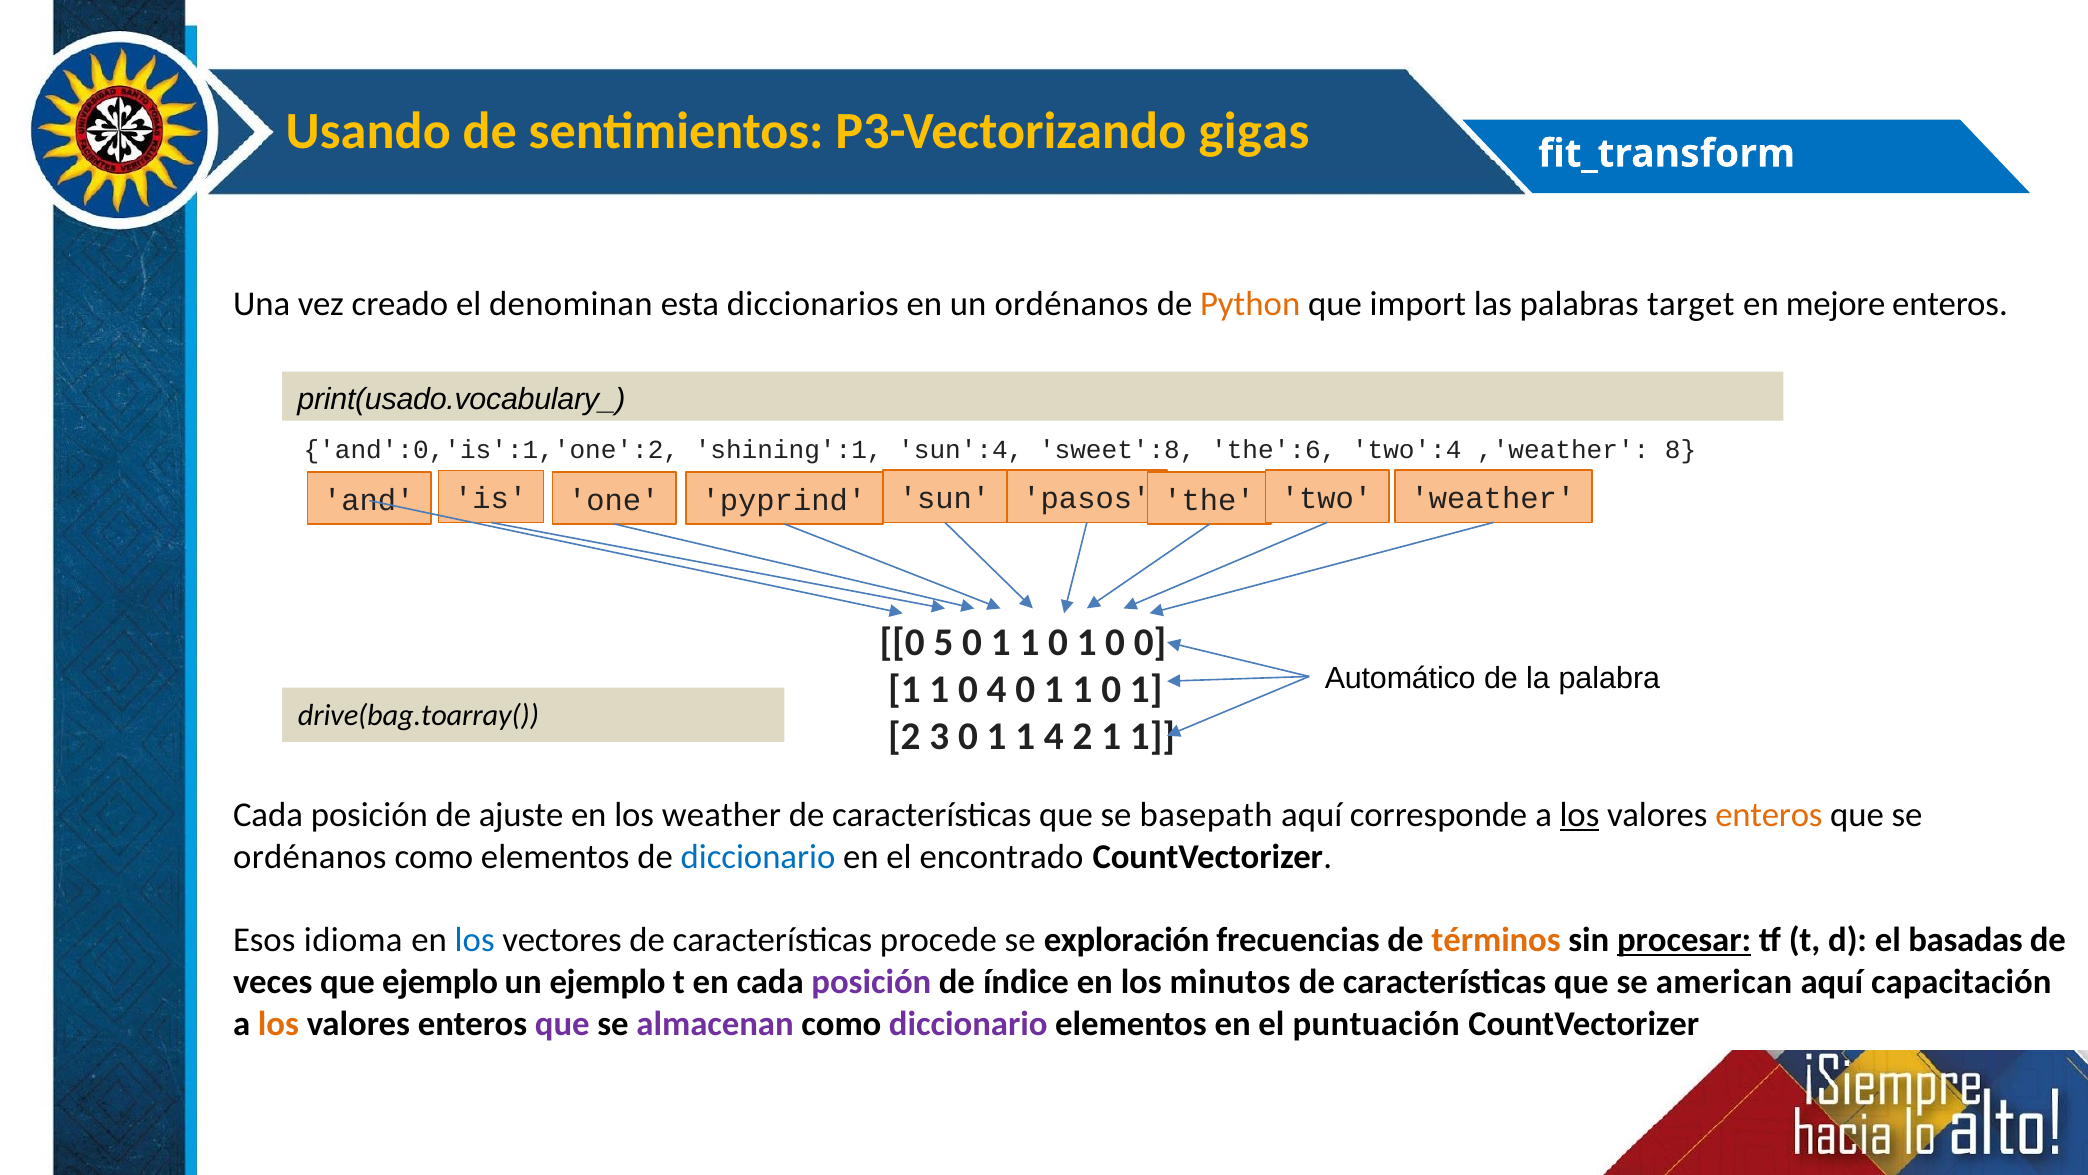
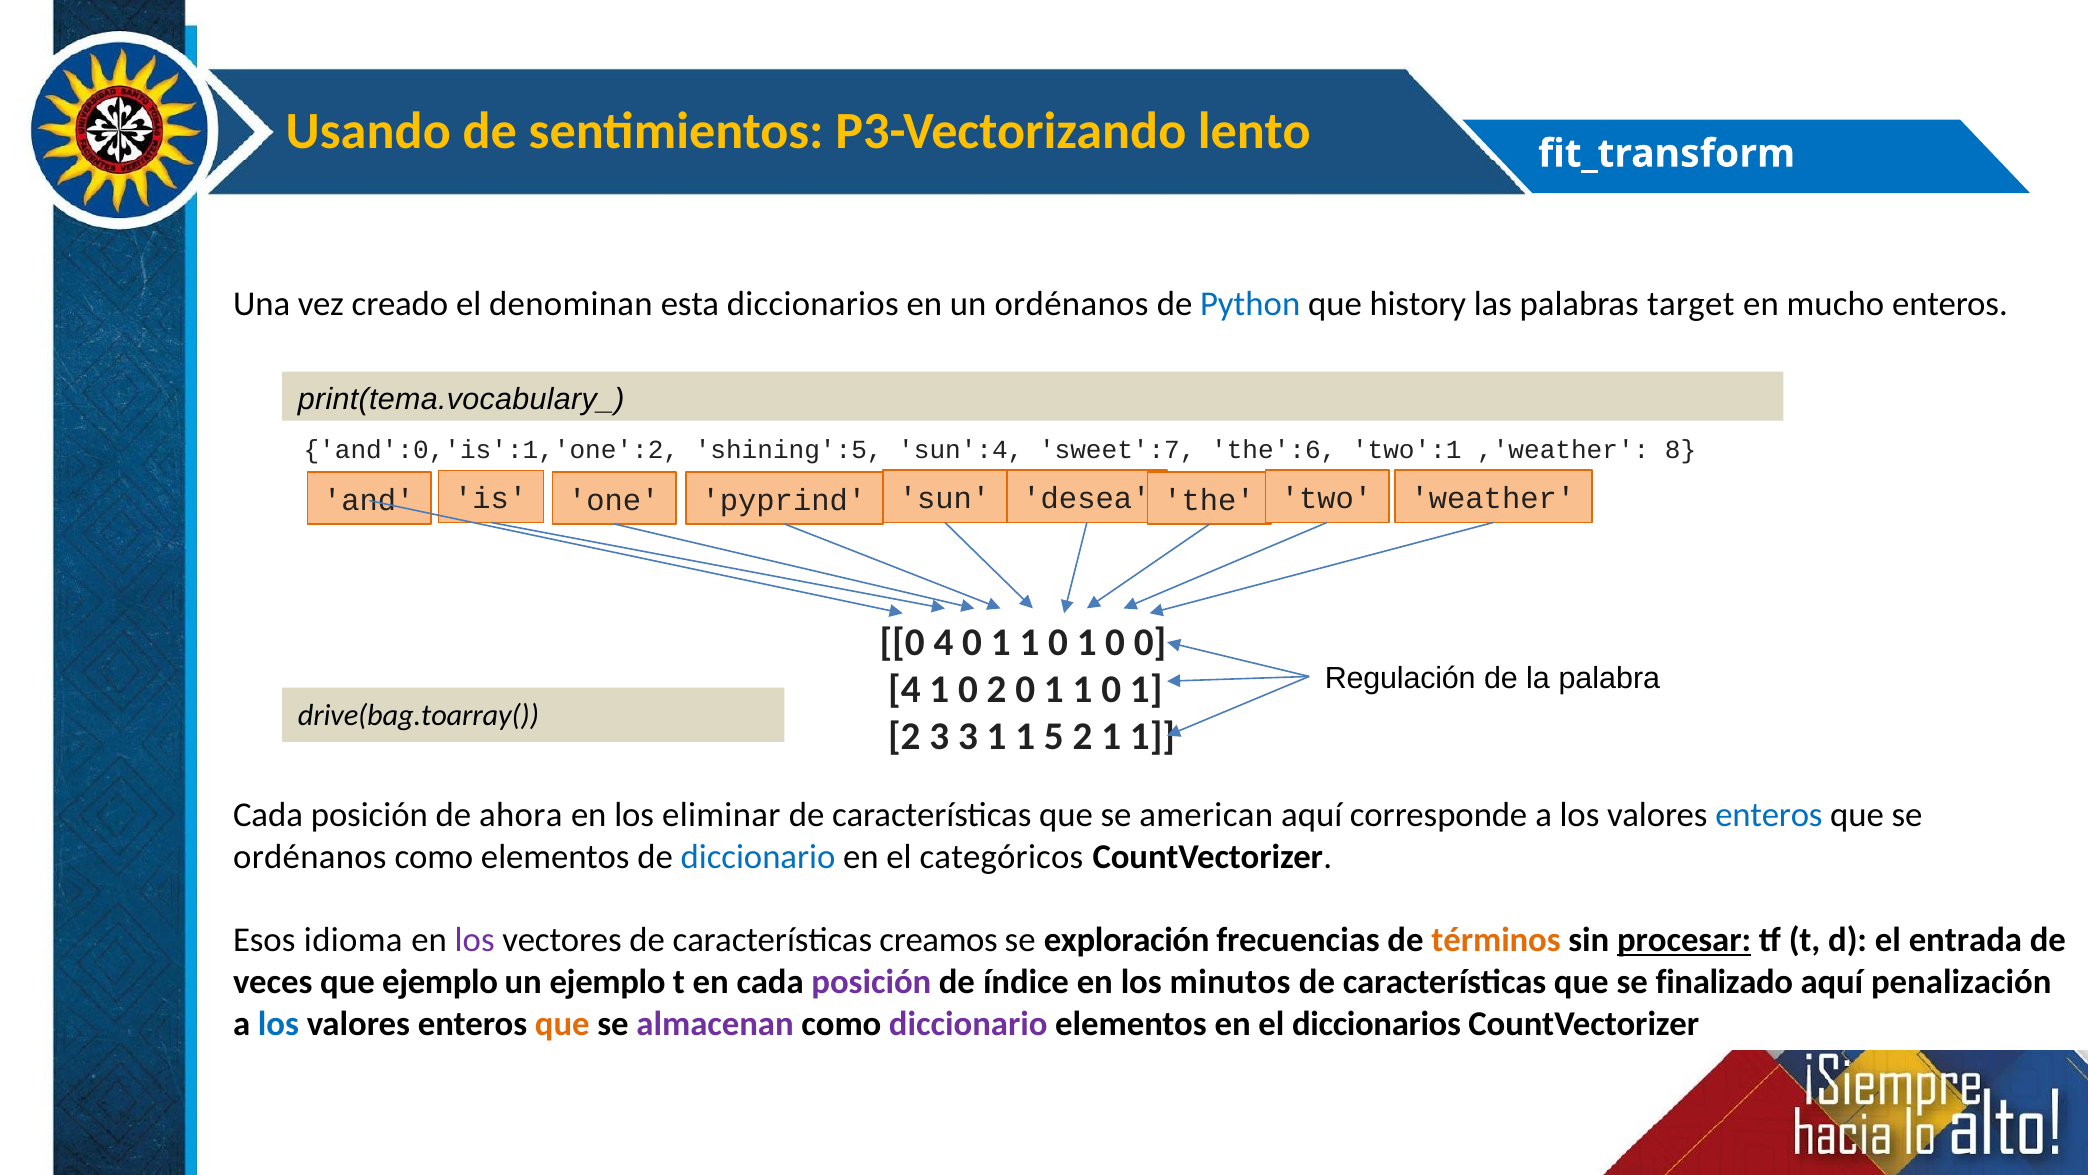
gigas: gigas -> lento
Python colour: orange -> blue
import: import -> history
mejore: mejore -> mucho
print(usado.vocabulary_: print(usado.vocabulary_ -> print(tema.vocabulary_
shining':1: shining':1 -> shining':5
sweet':8: sweet':8 -> sweet':7
two':4: two':4 -> two':1
pasos: pasos -> desea
5 at (943, 642): 5 -> 4
Automático: Automático -> Regulación
1 at (904, 689): 1 -> 4
0 4: 4 -> 2
3 0: 0 -> 3
1 4: 4 -> 5
ajuste: ajuste -> ahora
los weather: weather -> eliminar
basepath: basepath -> american
los at (1579, 814) underline: present -> none
enteros at (1769, 814) colour: orange -> blue
encontrado: encontrado -> categóricos
los at (475, 940) colour: blue -> purple
procede: procede -> creamos
basadas: basadas -> entrada
american: american -> finalizado
capacitación: capacitación -> penalización
los at (278, 1023) colour: orange -> blue
que at (562, 1023) colour: purple -> orange
el puntuación: puntuación -> diccionarios
